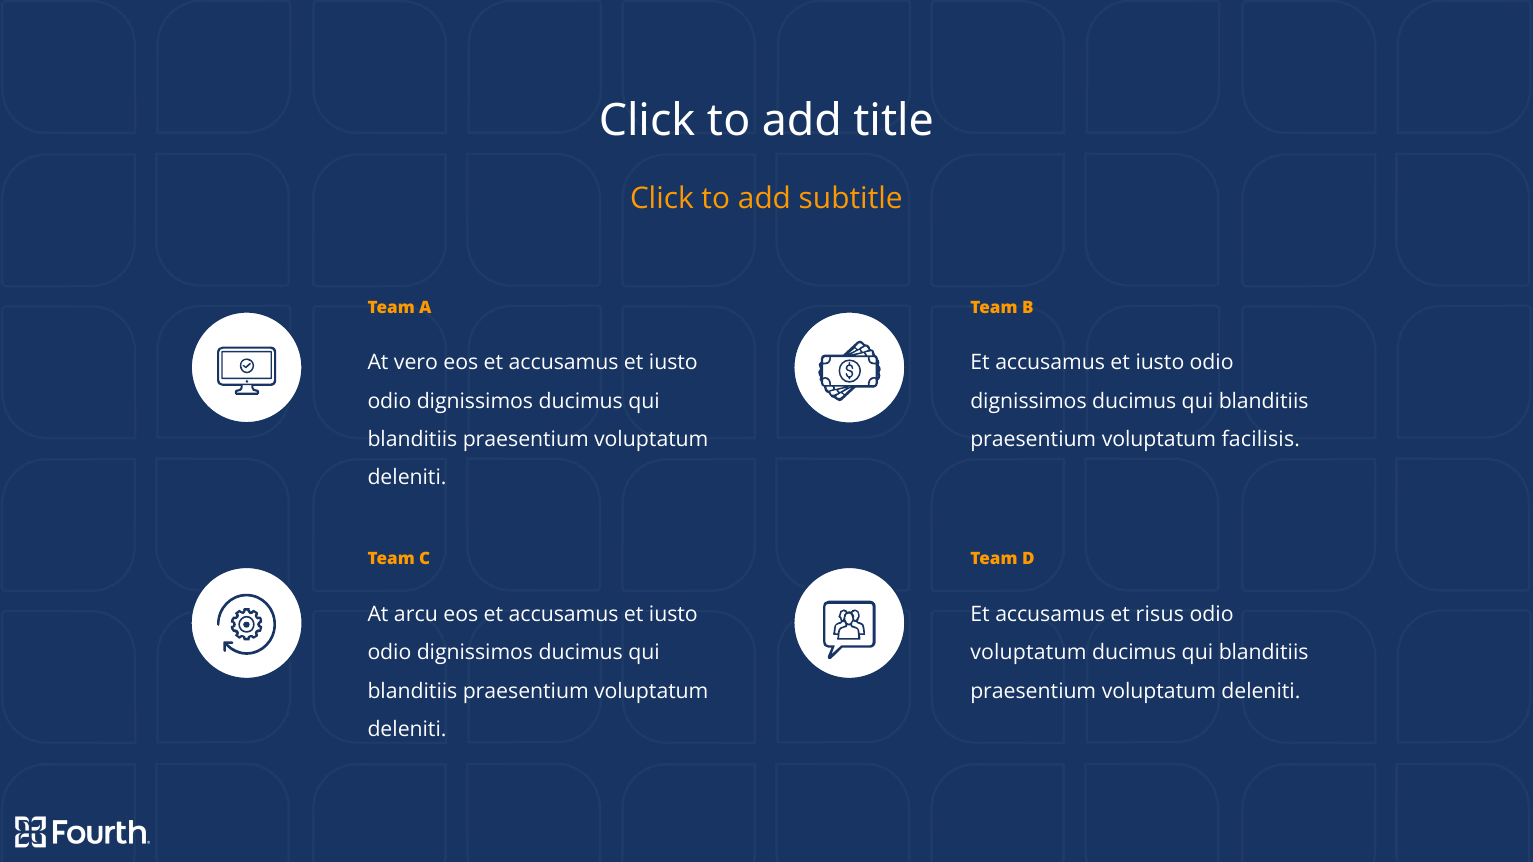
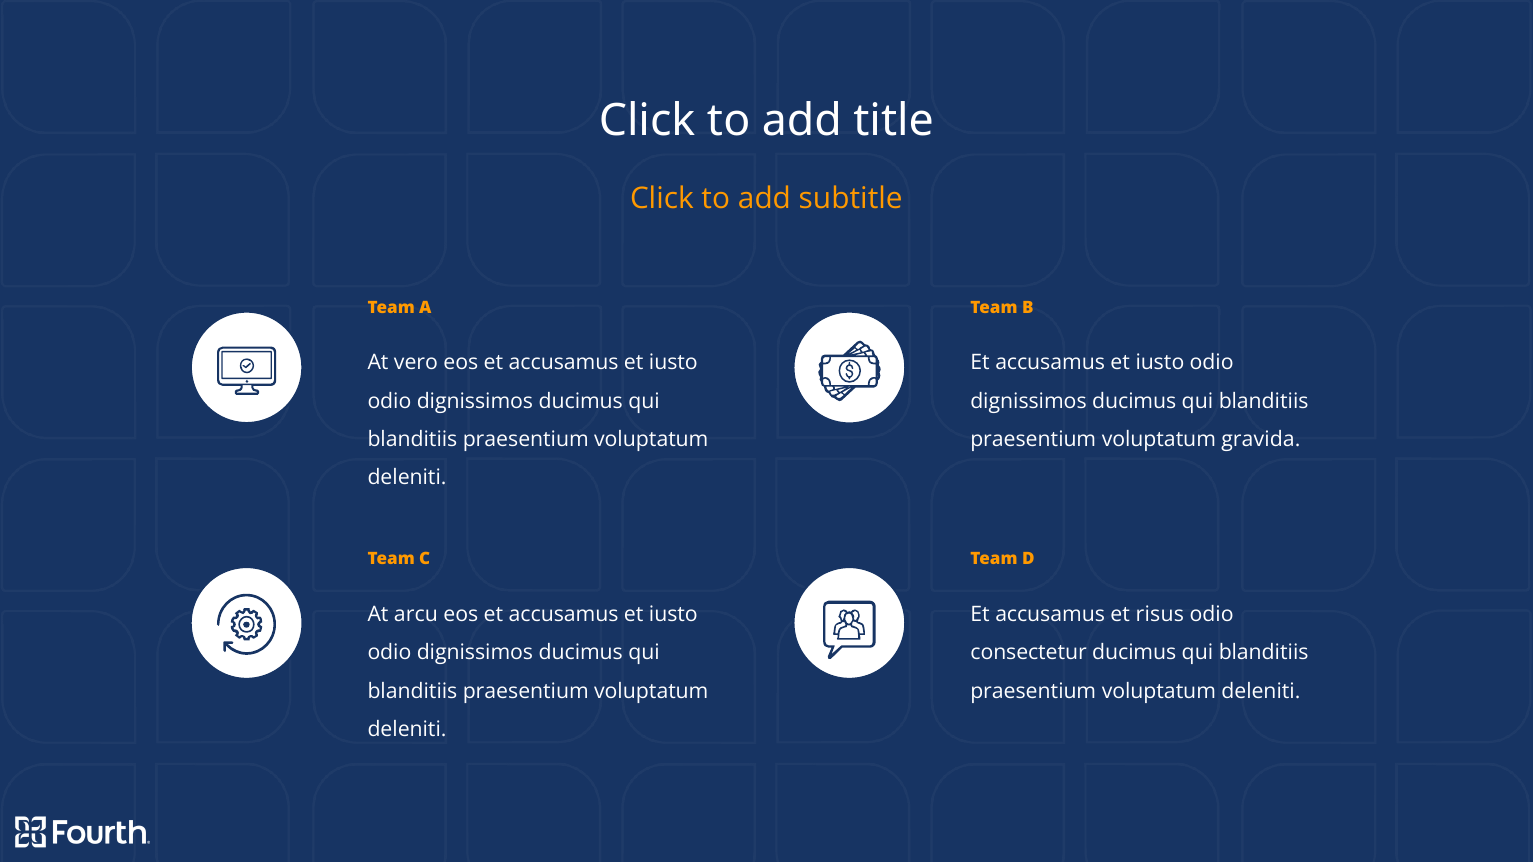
facilisis: facilisis -> gravida
voluptatum at (1028, 653): voluptatum -> consectetur
